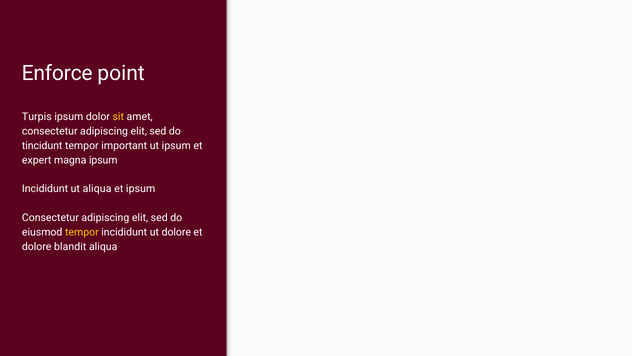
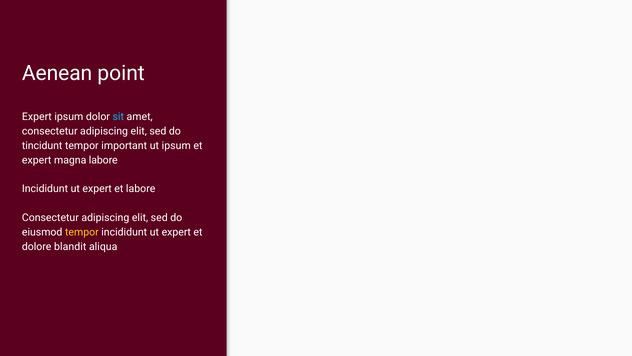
Enforce: Enforce -> Aenean
Turpis at (37, 117): Turpis -> Expert
sit colour: yellow -> light blue
magna ipsum: ipsum -> labore
aliqua at (97, 189): aliqua -> expert
et ipsum: ipsum -> labore
dolore at (176, 232): dolore -> expert
